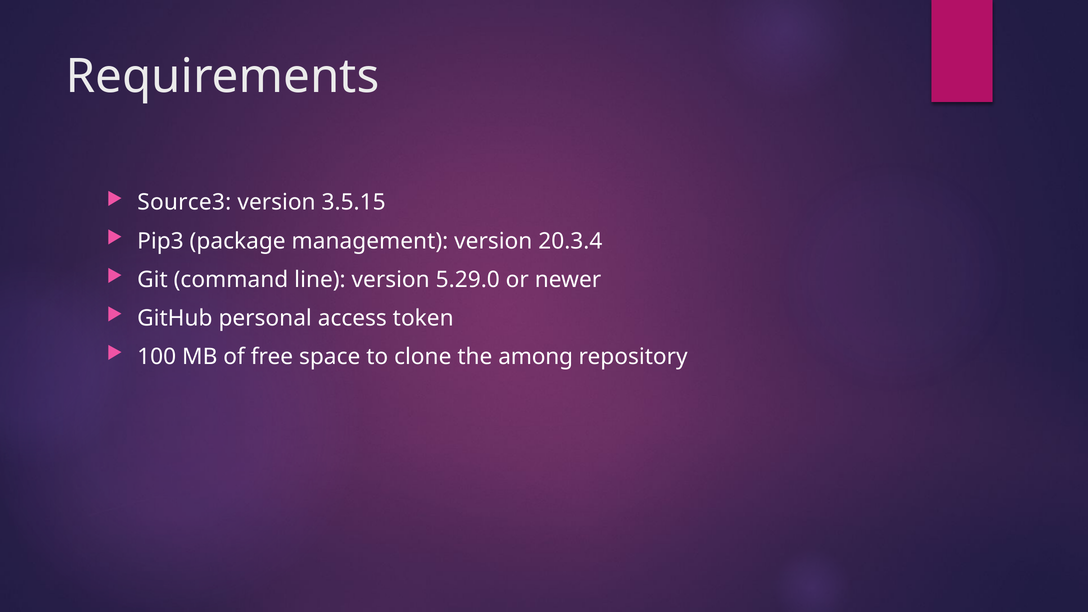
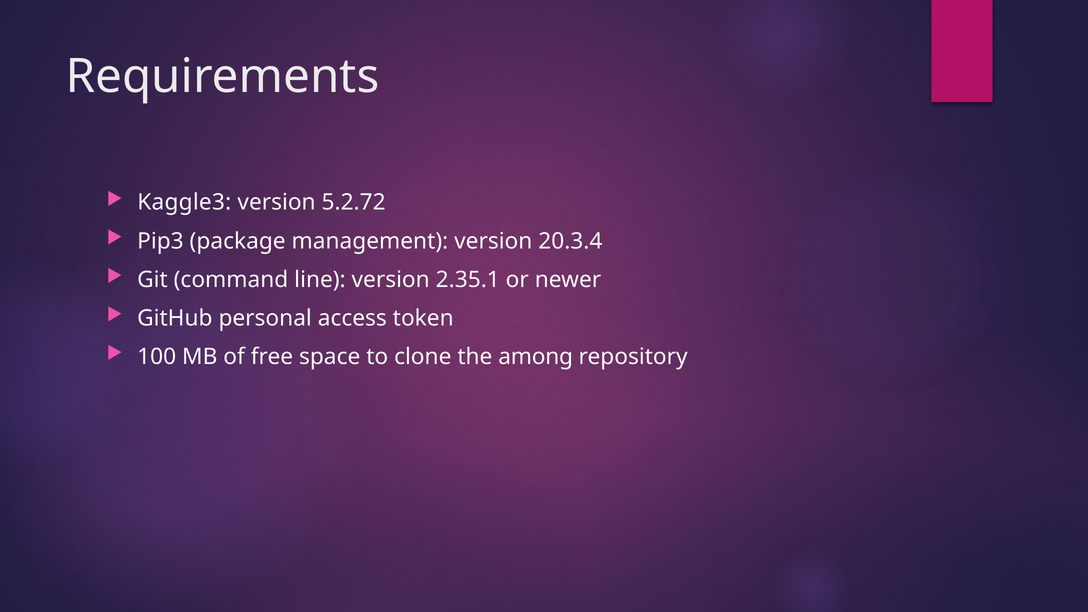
Source3: Source3 -> Kaggle3
3.5.15: 3.5.15 -> 5.2.72
5.29.0: 5.29.0 -> 2.35.1
